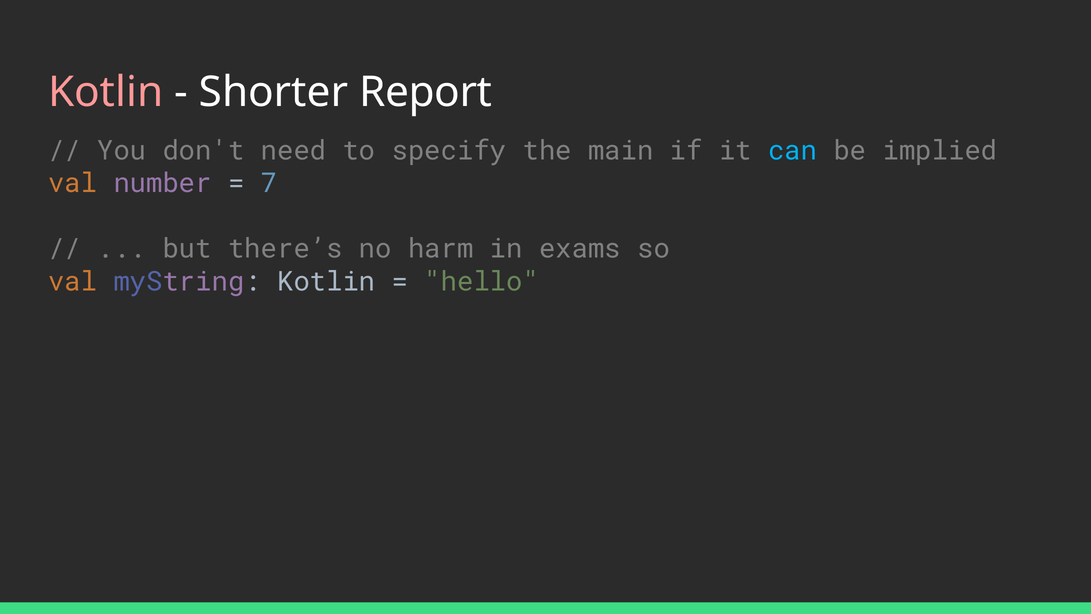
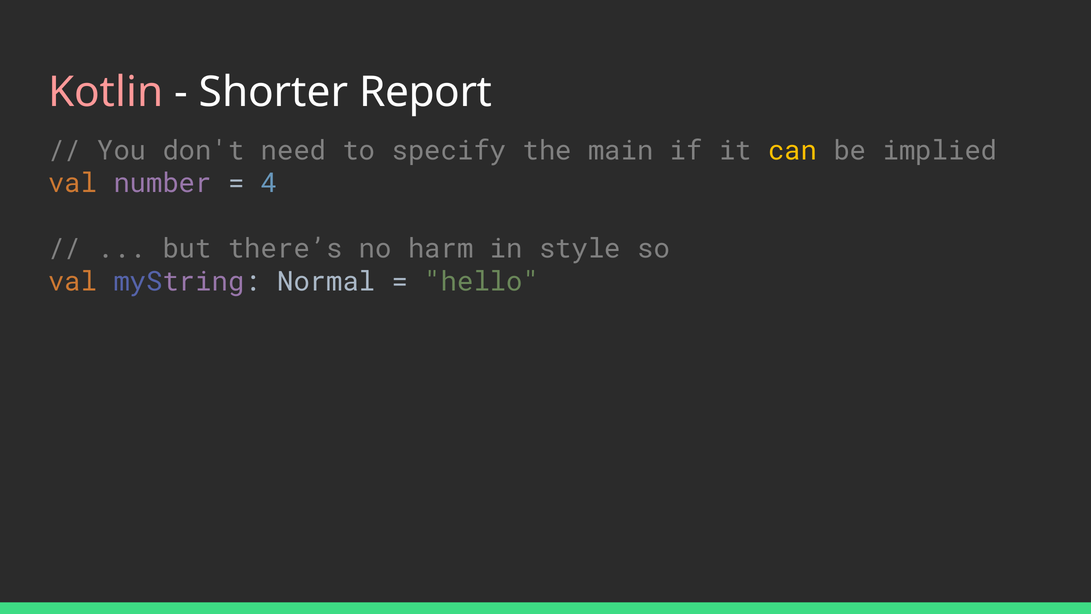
can colour: light blue -> yellow
7: 7 -> 4
exams: exams -> style
myString Kotlin: Kotlin -> Normal
